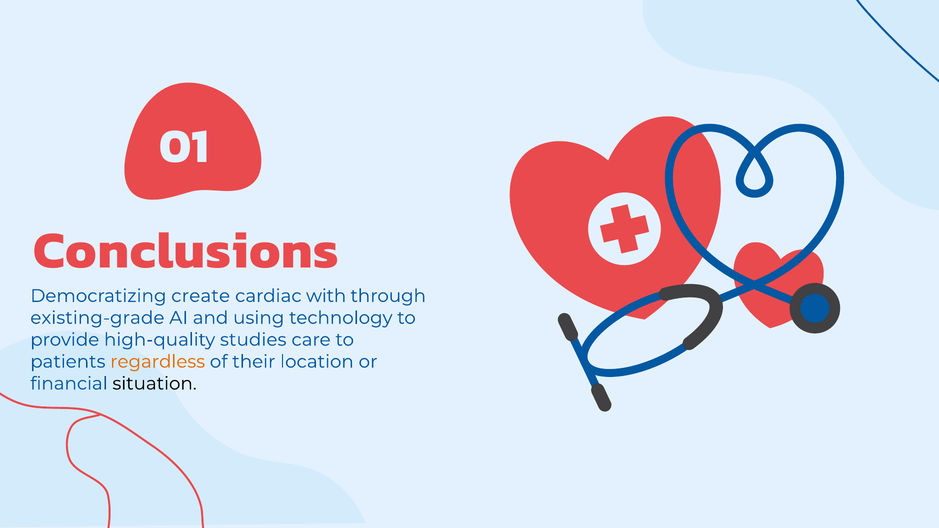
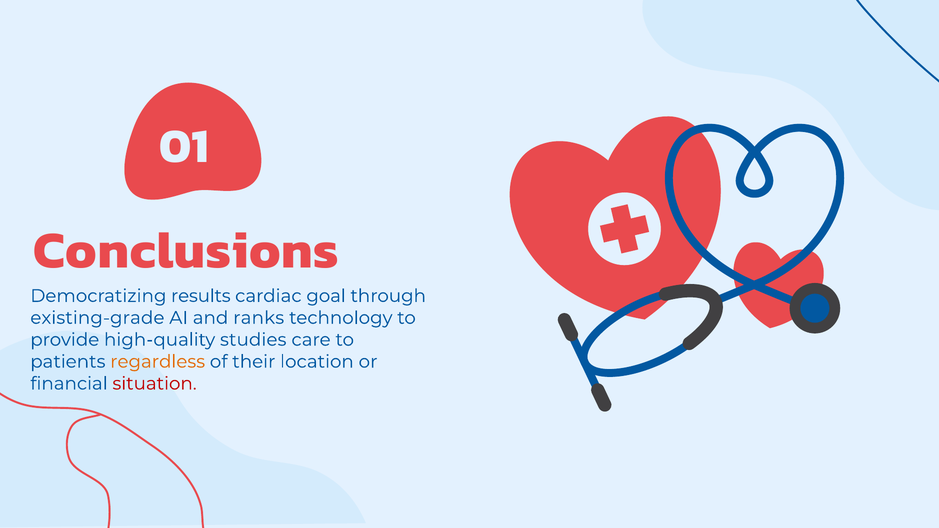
create: create -> results
with: with -> goal
using: using -> ranks
situation colour: black -> red
